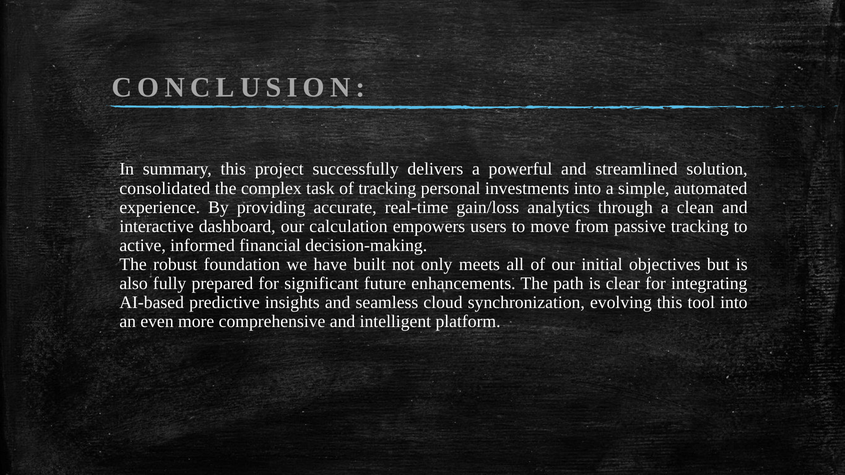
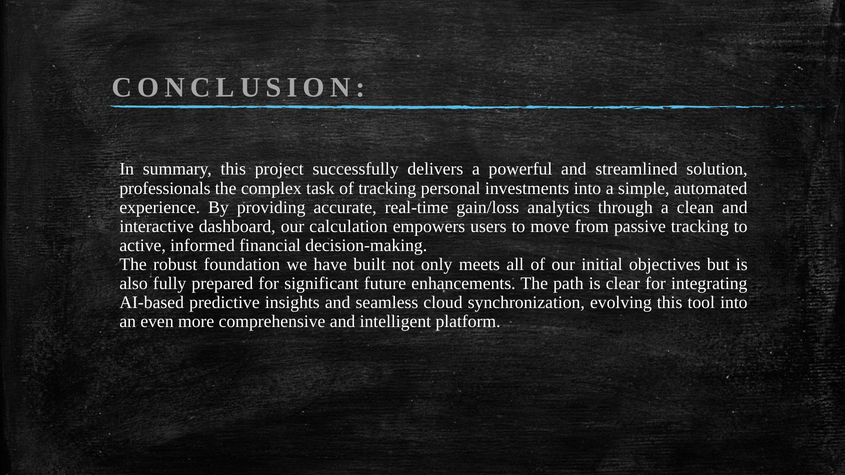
consolidated: consolidated -> professionals
